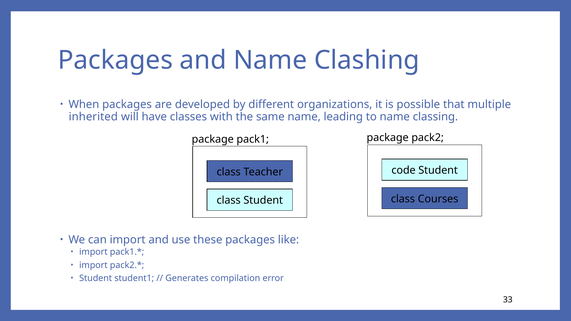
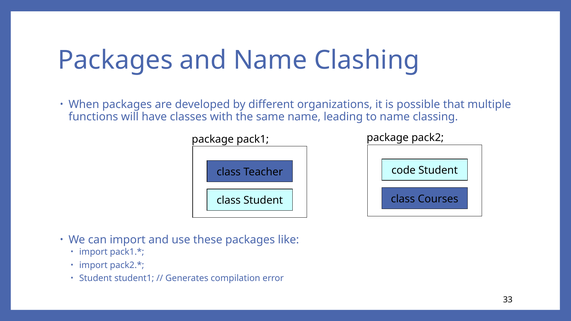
inherited: inherited -> functions
